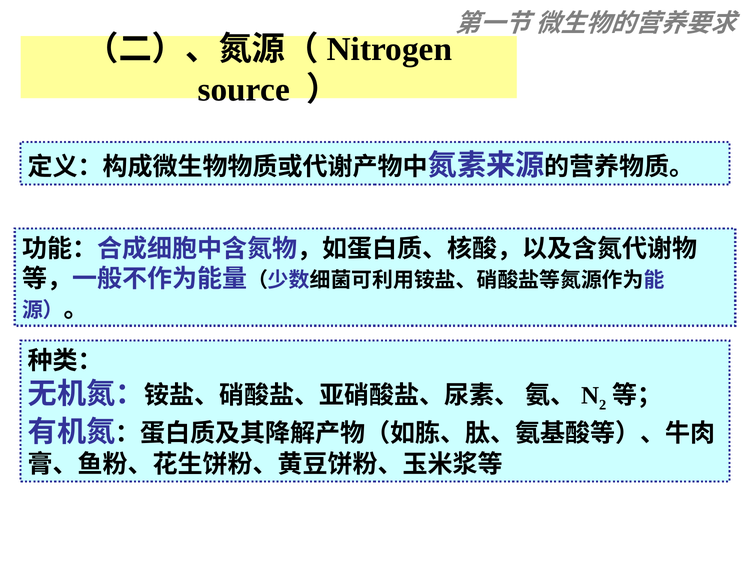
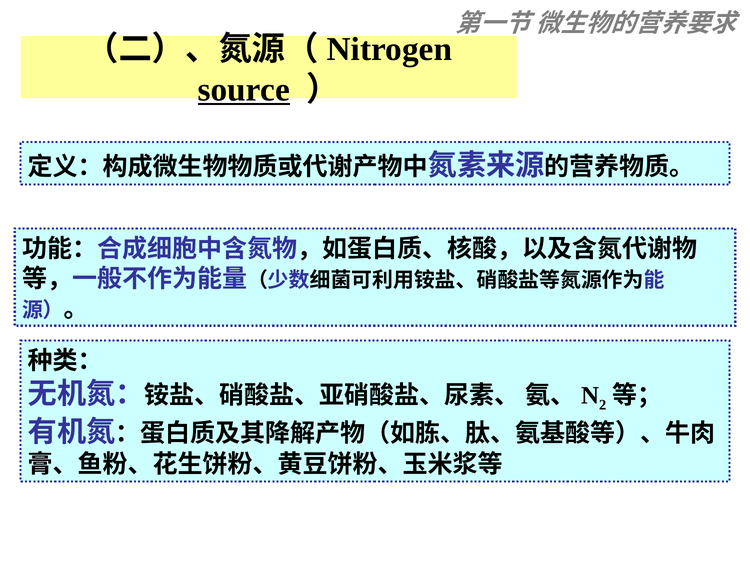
source underline: none -> present
